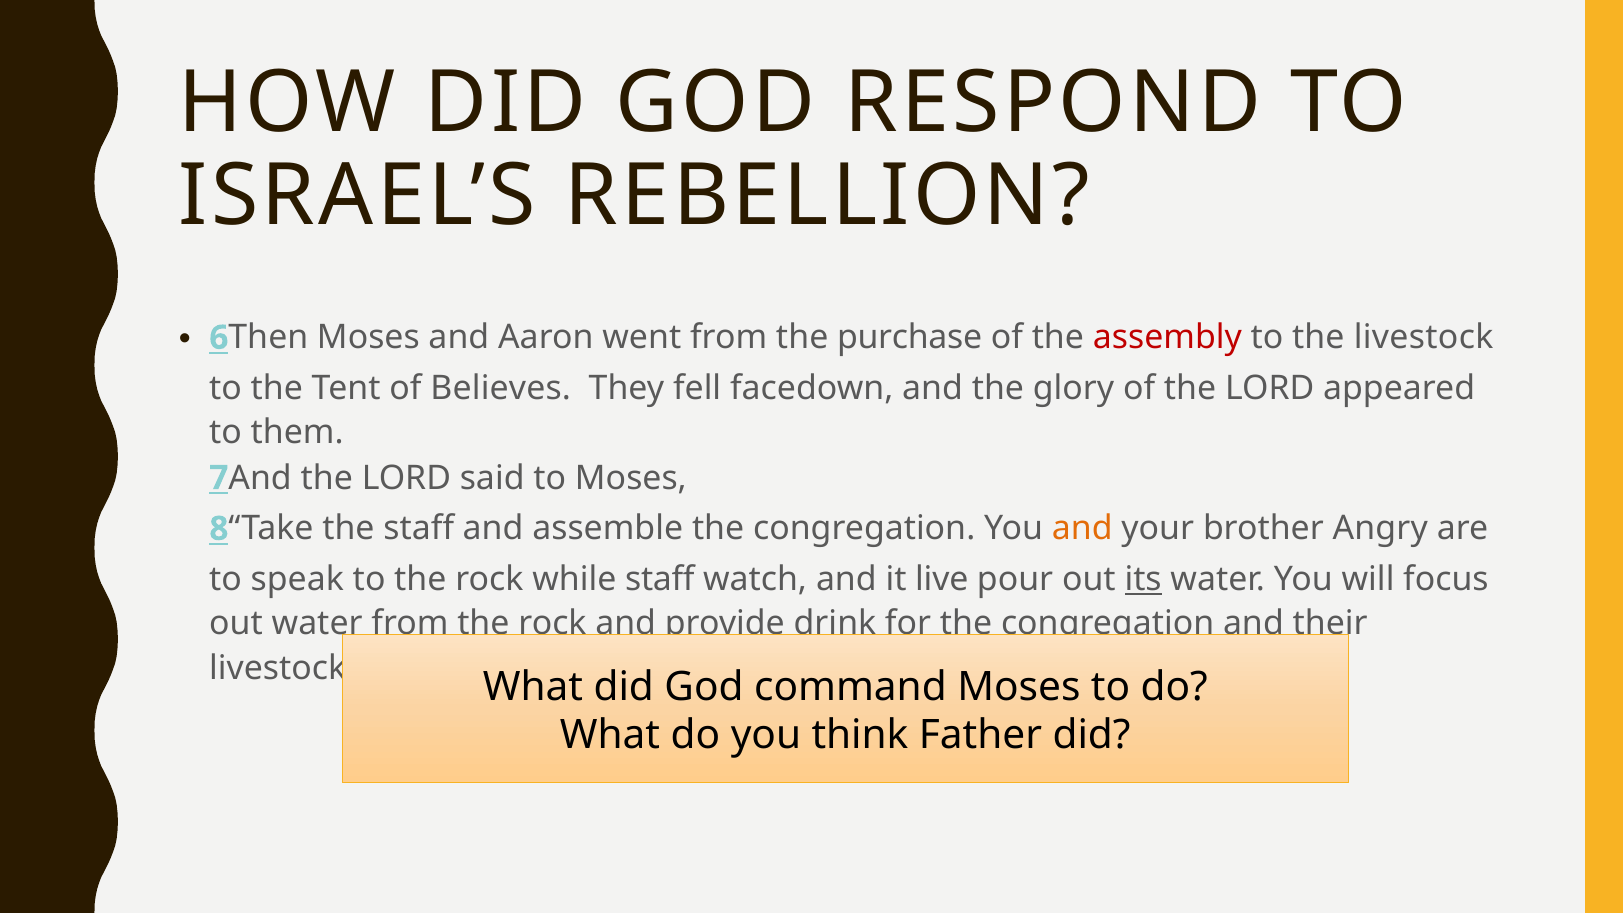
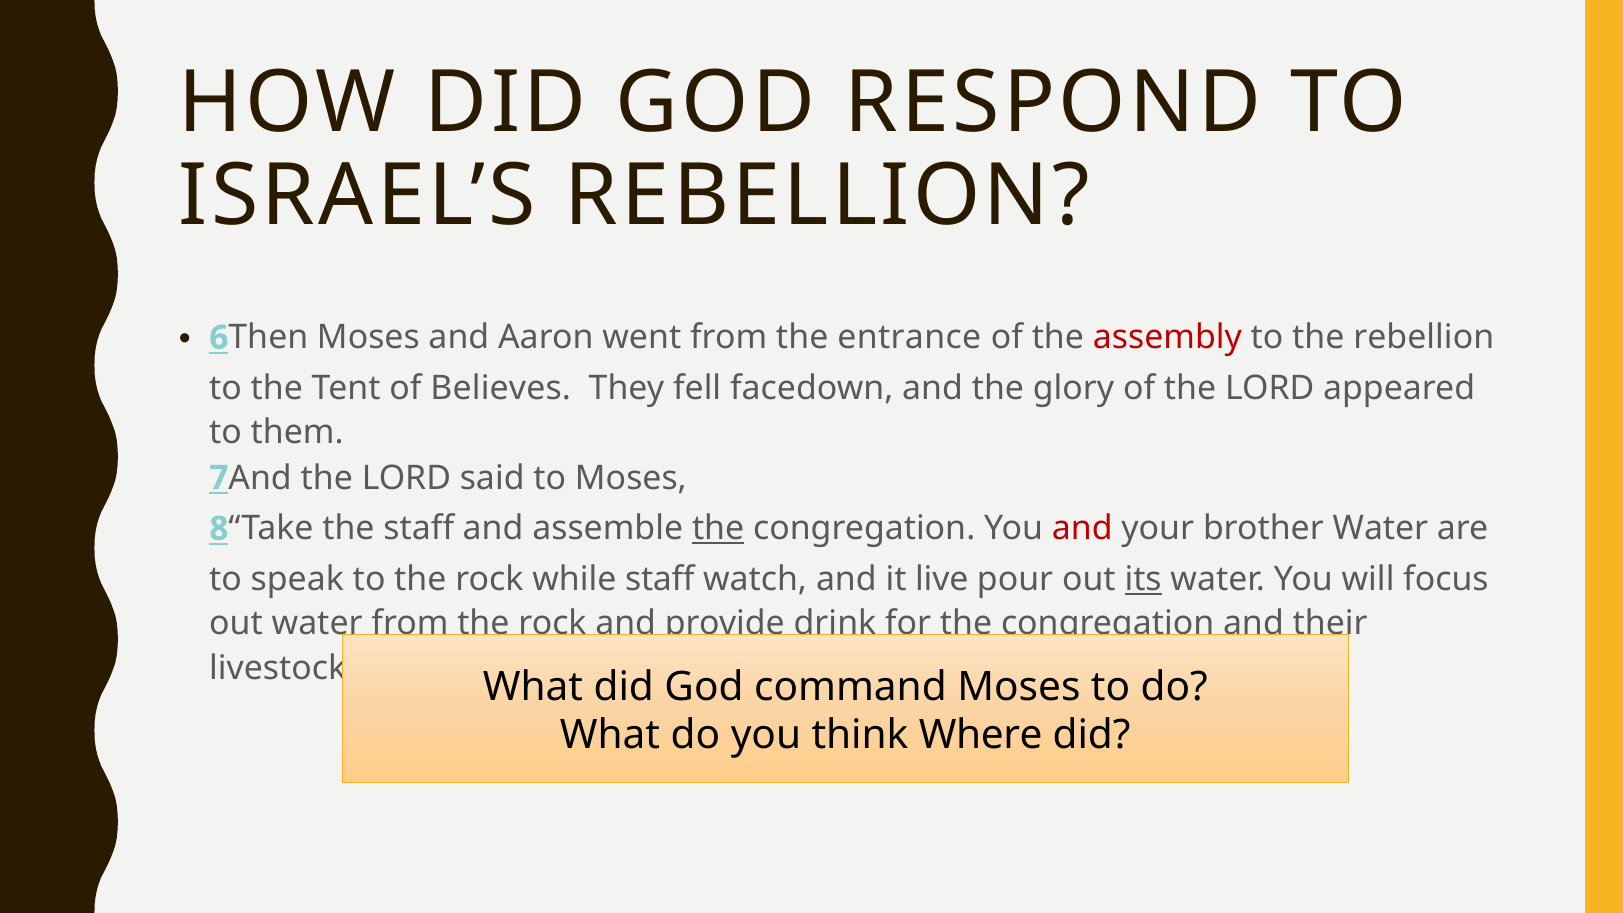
purchase: purchase -> entrance
the livestock: livestock -> rebellion
the at (718, 529) underline: none -> present
and at (1082, 529) colour: orange -> red
brother Angry: Angry -> Water
Father: Father -> Where
